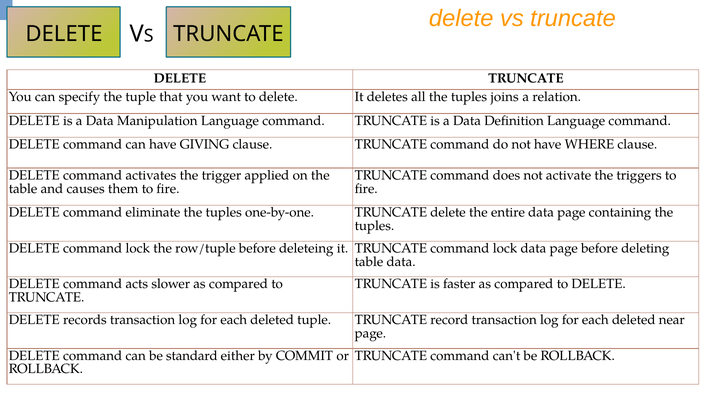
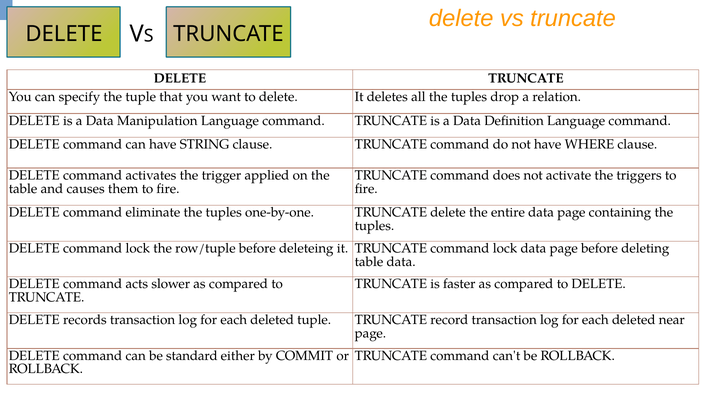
joins: joins -> drop
GIVING: GIVING -> STRING
